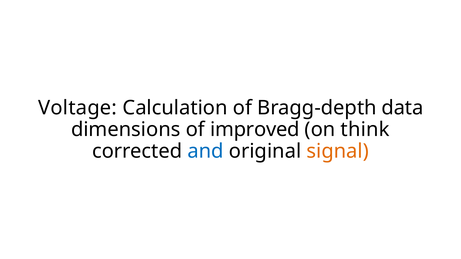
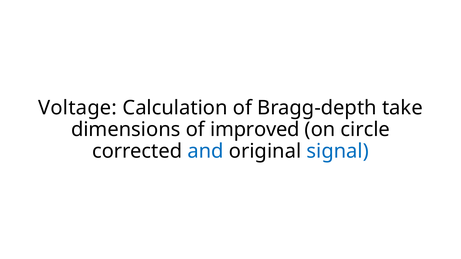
data: data -> take
think: think -> circle
signal colour: orange -> blue
